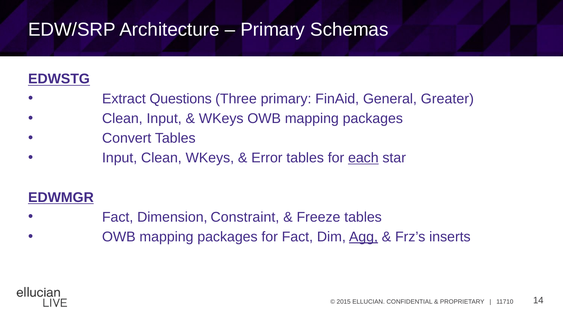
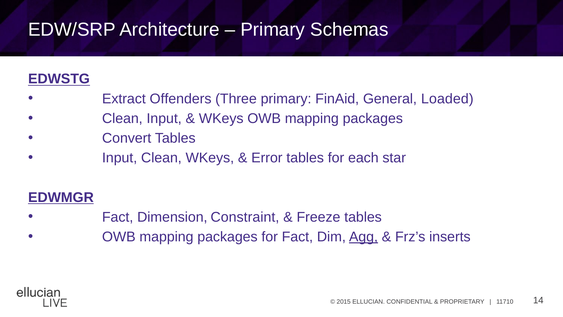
Questions: Questions -> Offenders
Greater: Greater -> Loaded
each underline: present -> none
